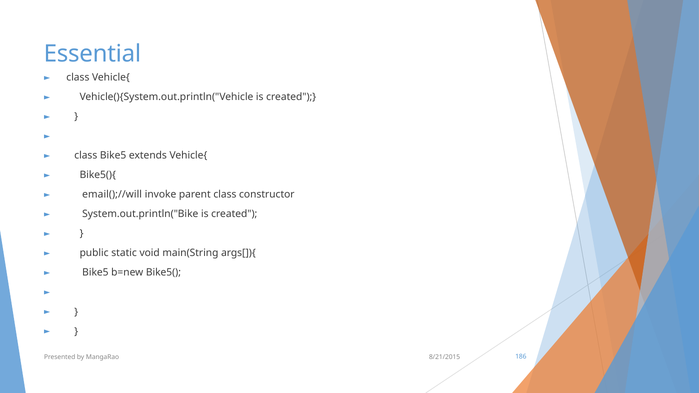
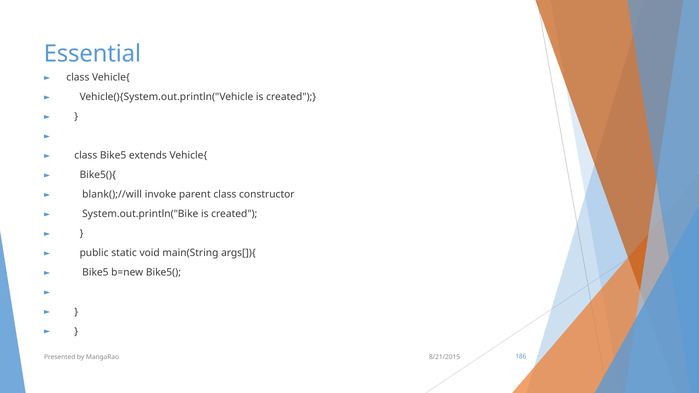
email();//will: email();//will -> blank();//will
